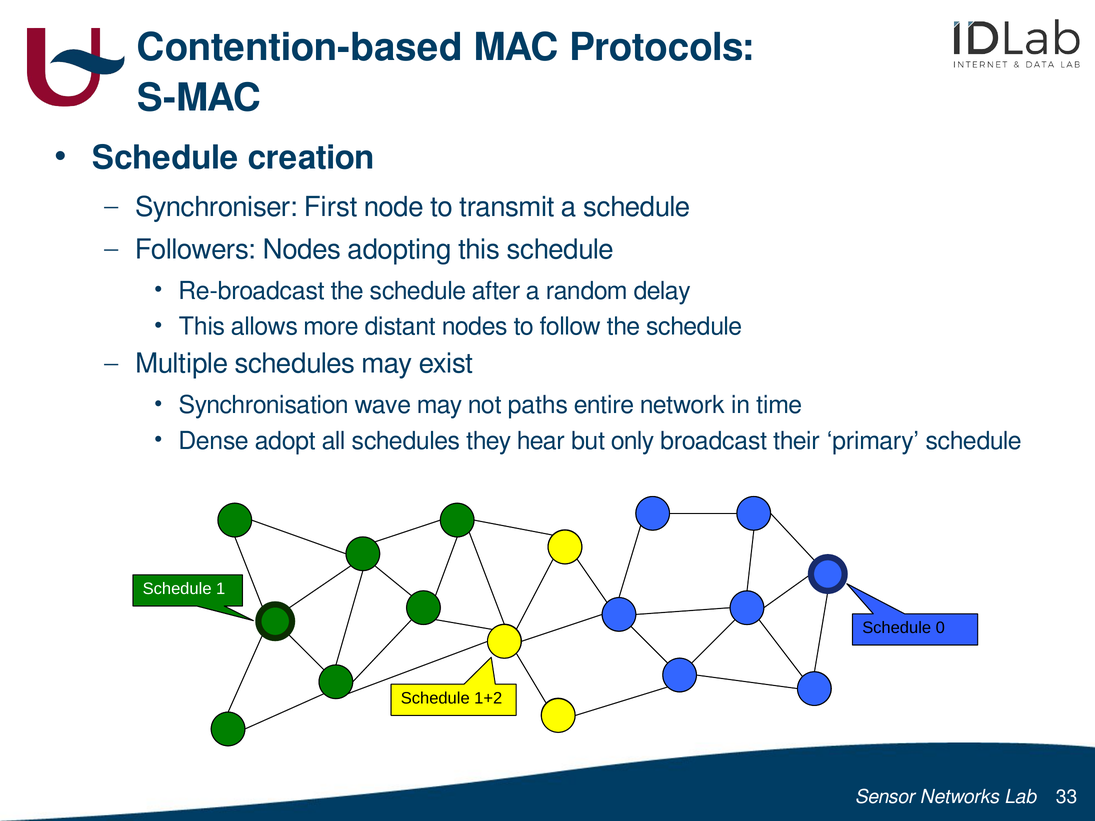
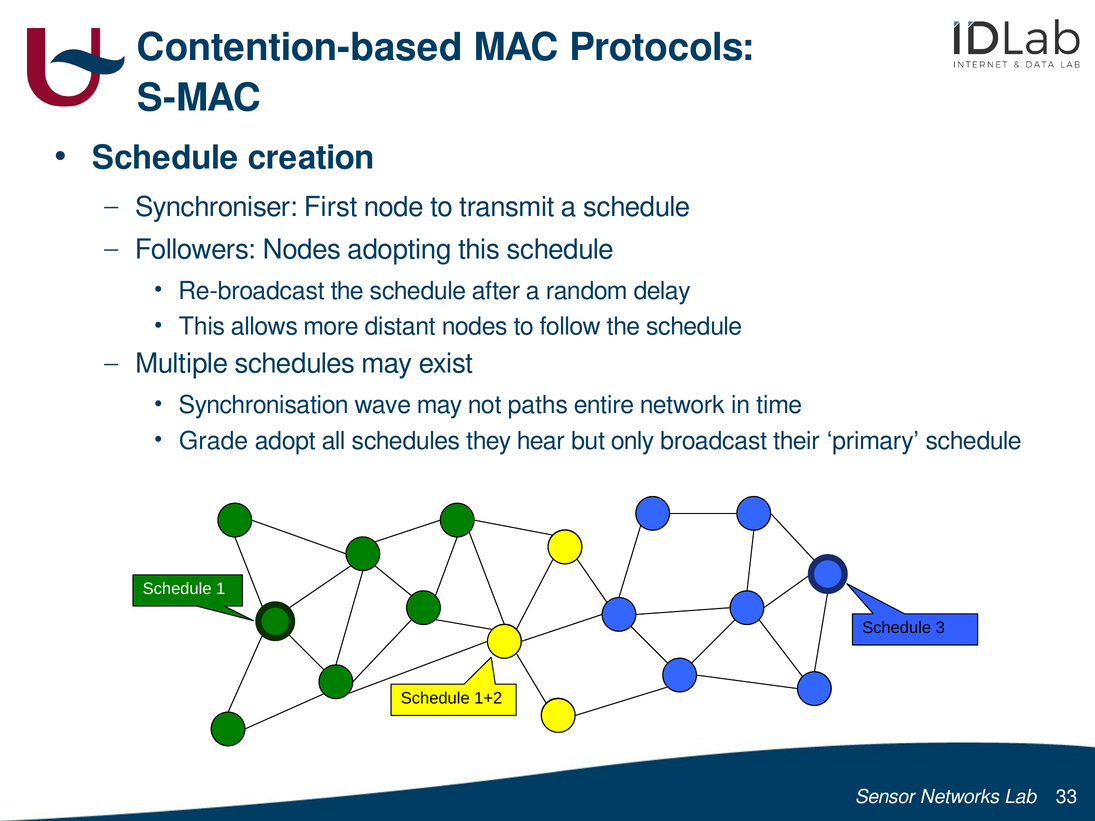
Dense: Dense -> Grade
0: 0 -> 3
